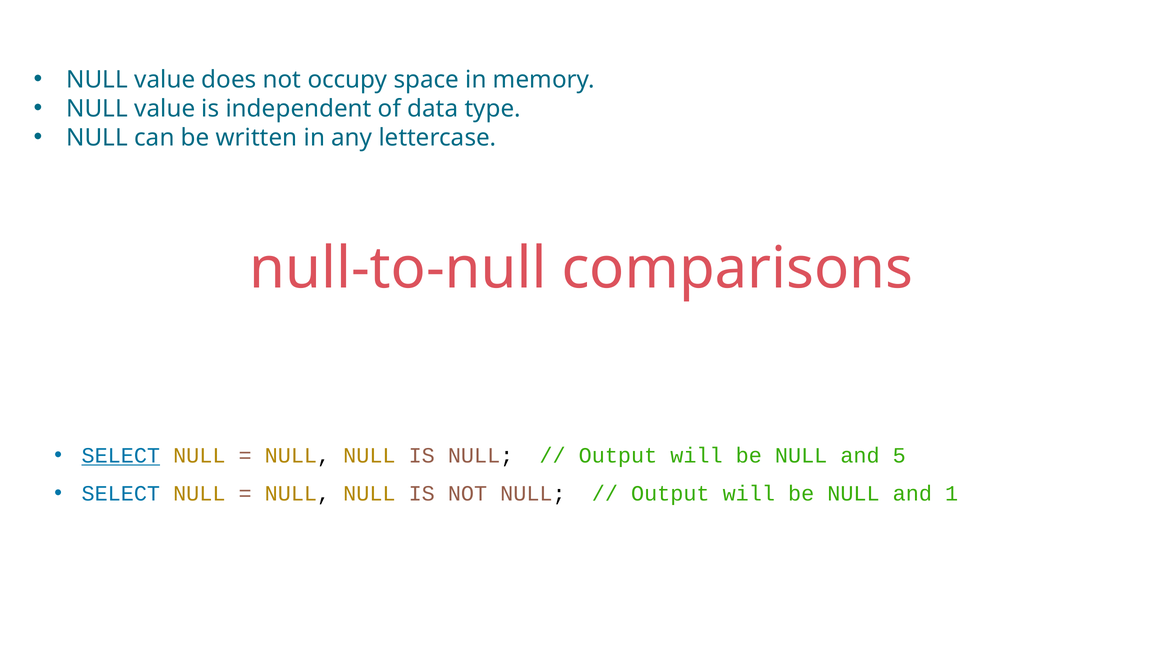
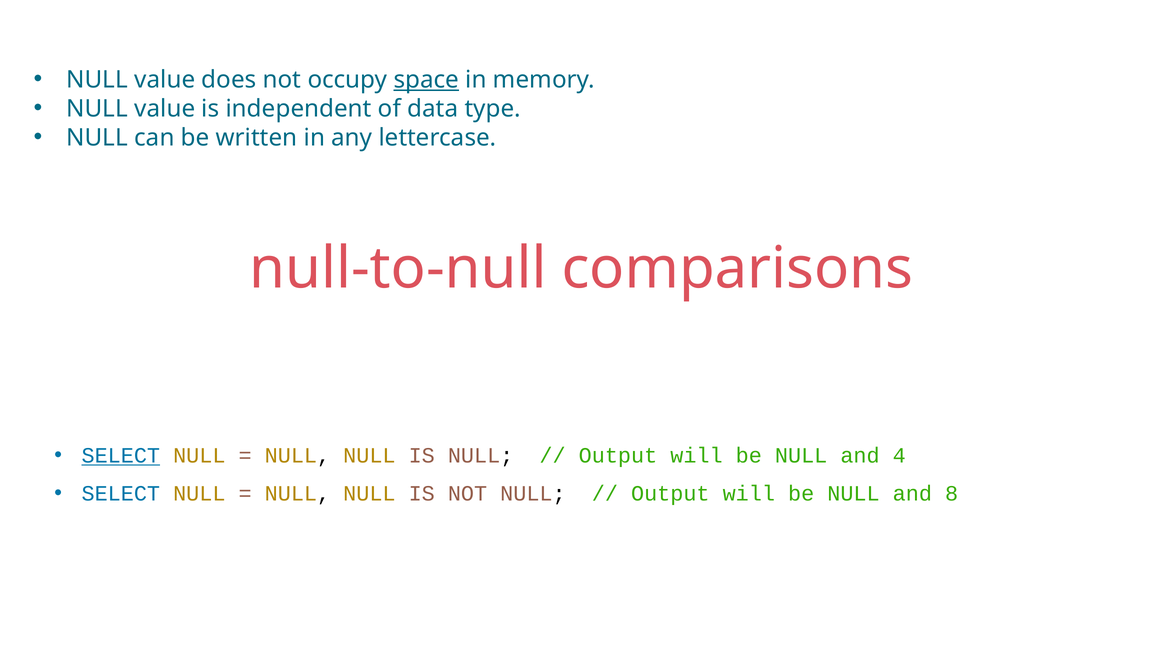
space underline: none -> present
5: 5 -> 4
1: 1 -> 8
